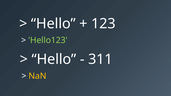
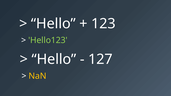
311: 311 -> 127
